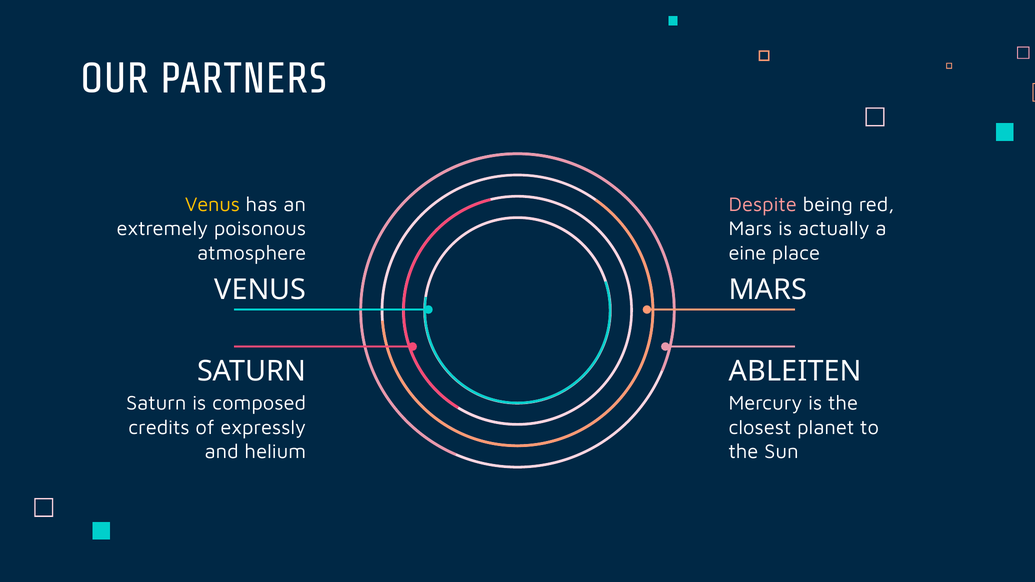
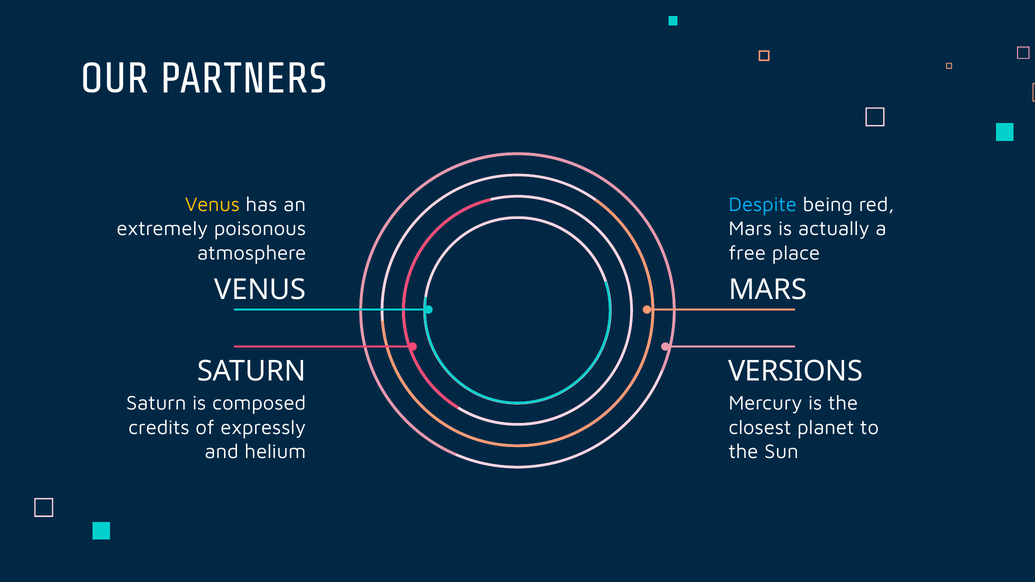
Despite colour: pink -> light blue
eine: eine -> free
ABLEITEN: ABLEITEN -> VERSIONS
